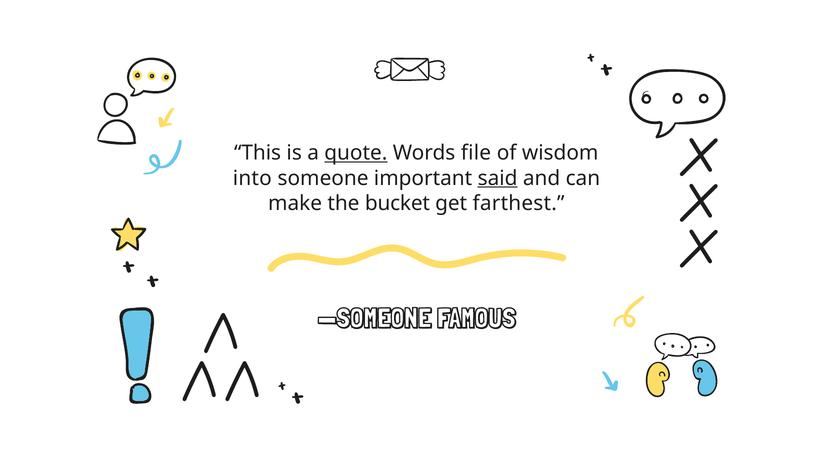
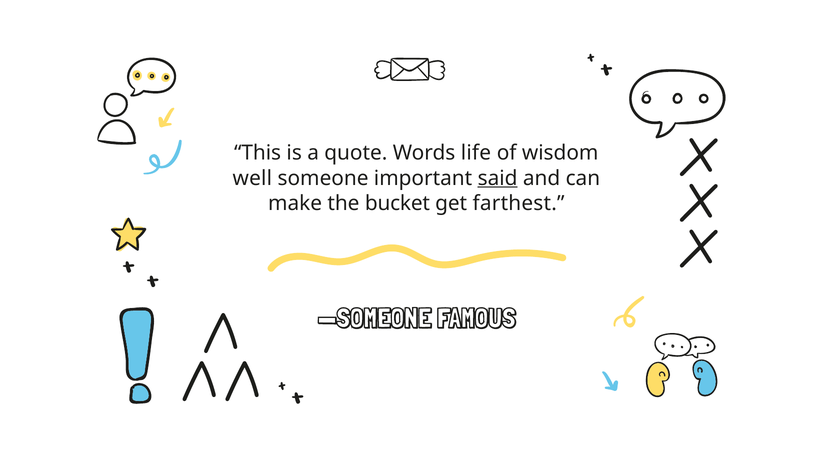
quote underline: present -> none
file: file -> life
into: into -> well
